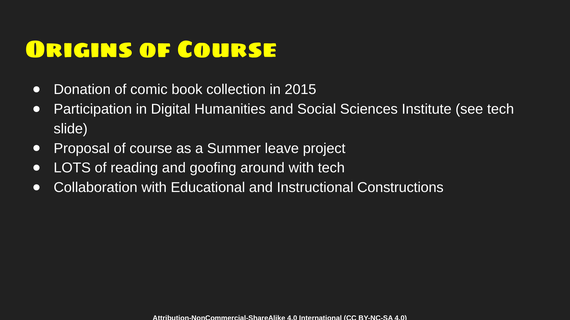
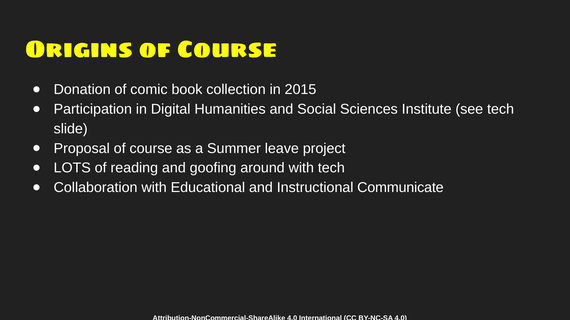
Constructions: Constructions -> Communicate
